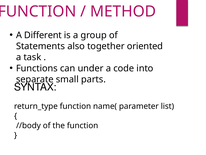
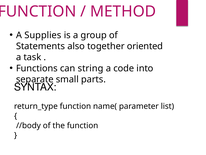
Different: Different -> Supplies
under: under -> string
